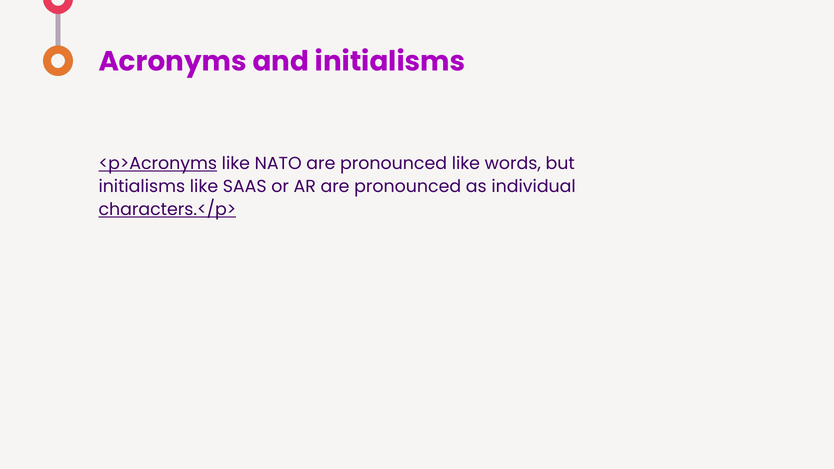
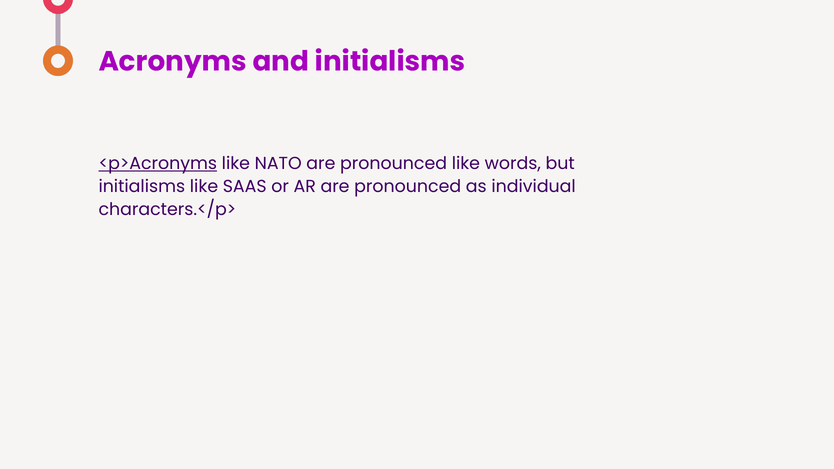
characters.</p> underline: present -> none
